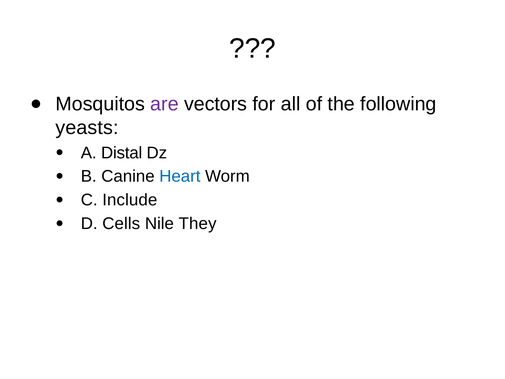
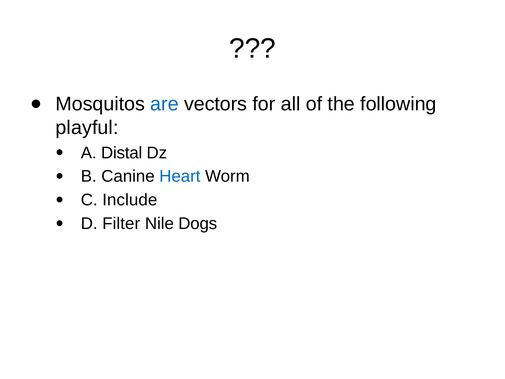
are colour: purple -> blue
yeasts: yeasts -> playful
Cells: Cells -> Filter
They: They -> Dogs
